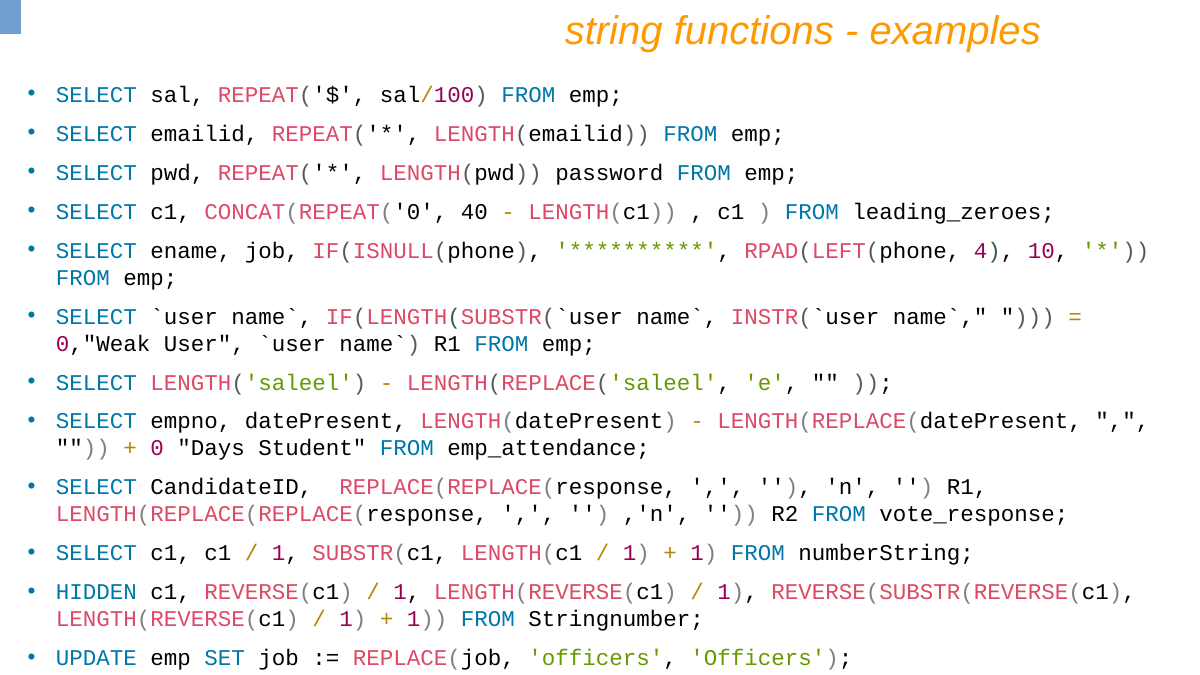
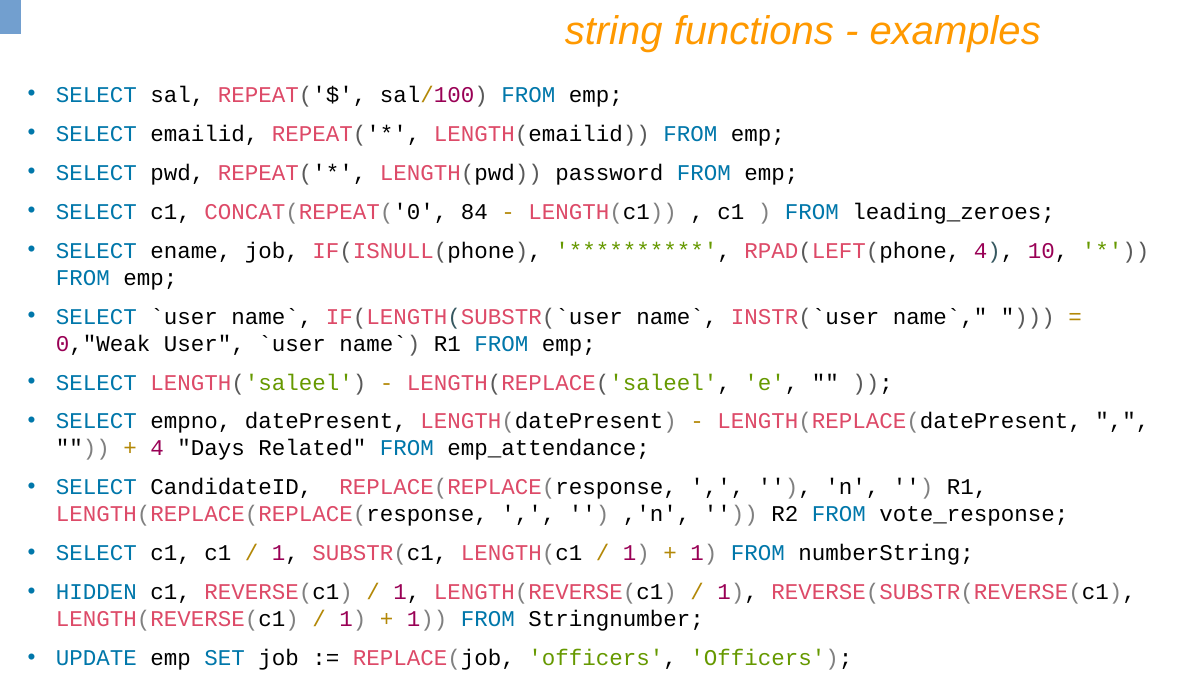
40: 40 -> 84
0 at (157, 449): 0 -> 4
Student: Student -> Related
